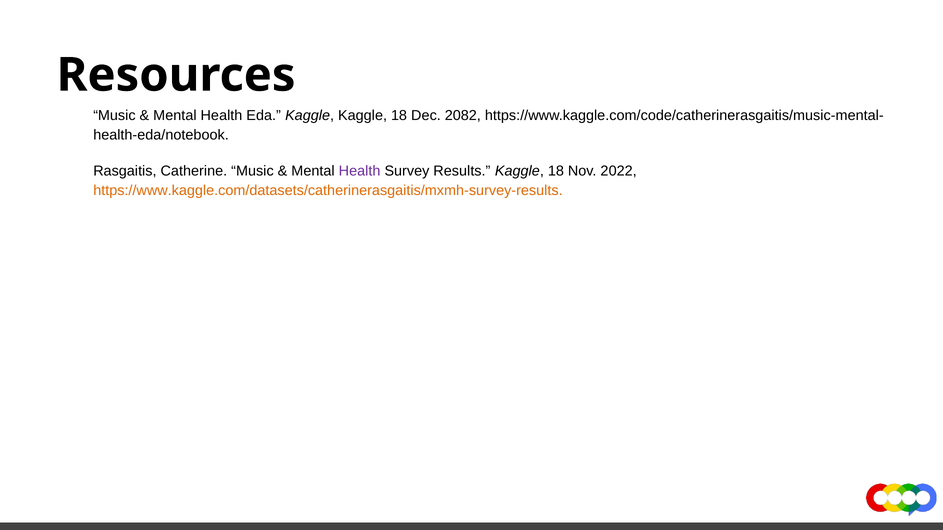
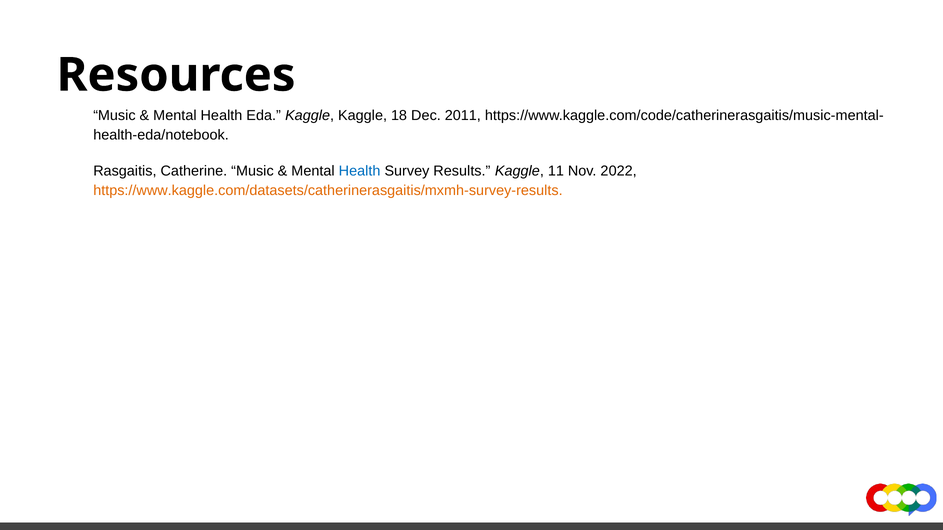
2082: 2082 -> 2011
Health at (360, 171) colour: purple -> blue
Results Kaggle 18: 18 -> 11
